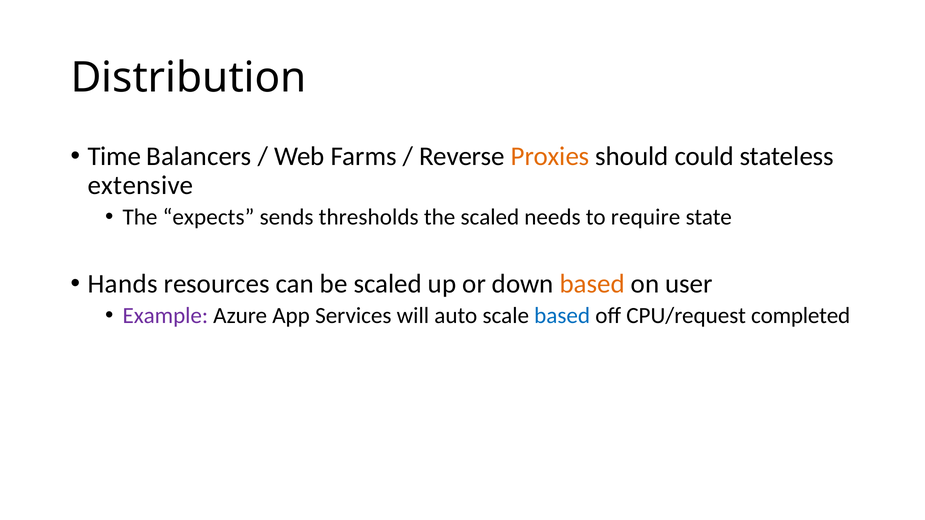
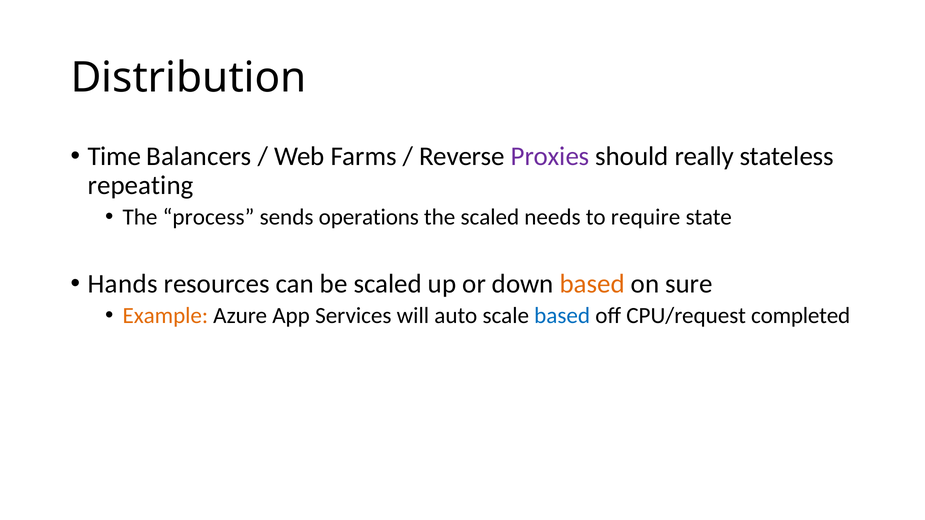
Proxies colour: orange -> purple
could: could -> really
extensive: extensive -> repeating
expects: expects -> process
thresholds: thresholds -> operations
user: user -> sure
Example colour: purple -> orange
